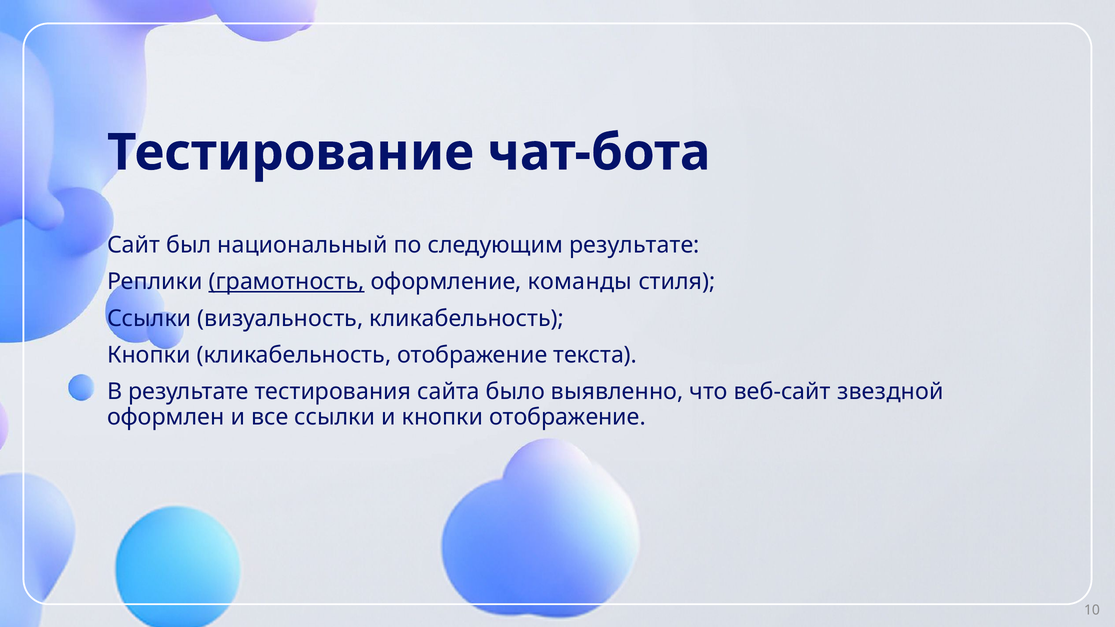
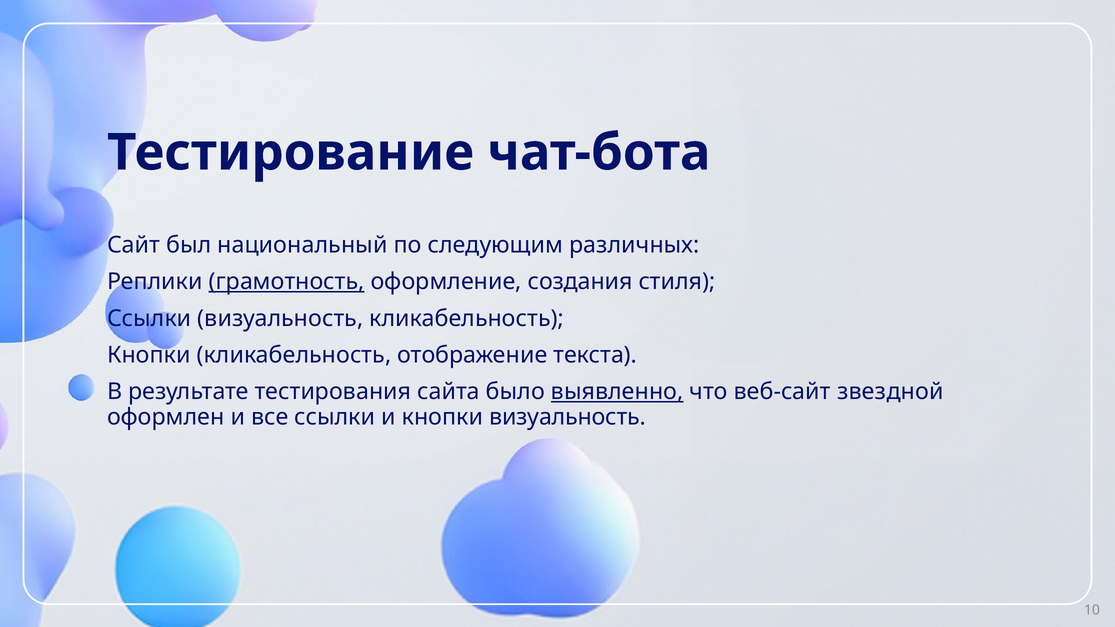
следующим результате: результате -> различных
команды: команды -> создания
выявленно underline: none -> present
кнопки отображение: отображение -> визуальность
